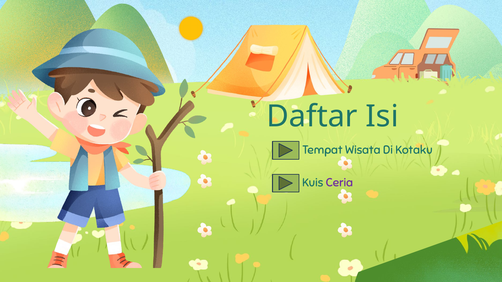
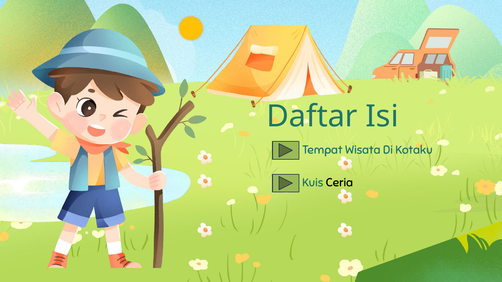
Ceria colour: purple -> black
